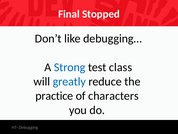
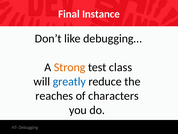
Stopped: Stopped -> Instance
Strong colour: blue -> orange
practice: practice -> reaches
